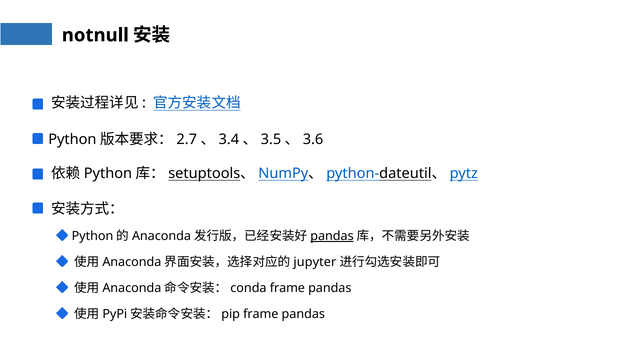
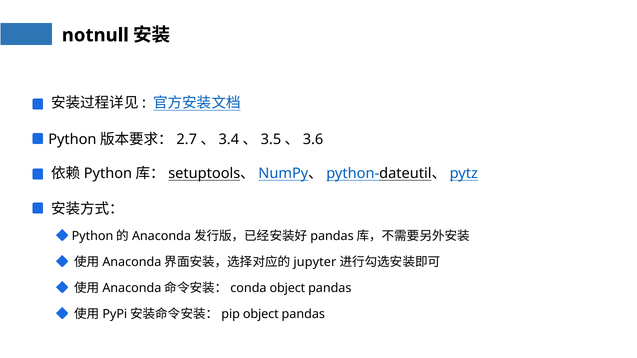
pandas at (332, 236) underline: present -> none
frame at (287, 288): frame -> object
frame at (261, 314): frame -> object
